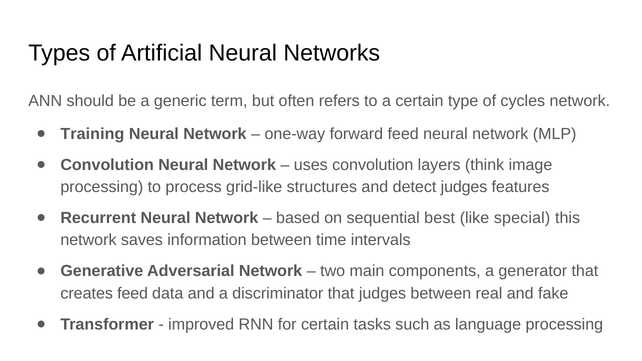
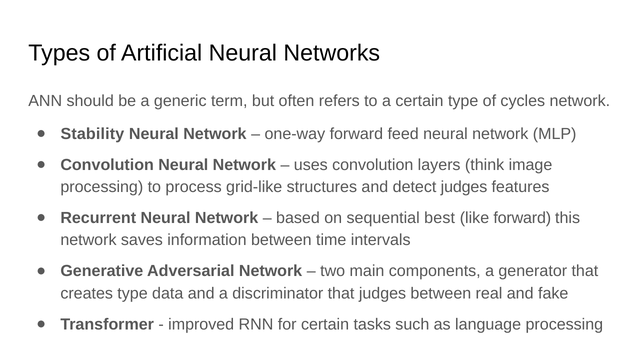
Training: Training -> Stability
like special: special -> forward
creates feed: feed -> type
